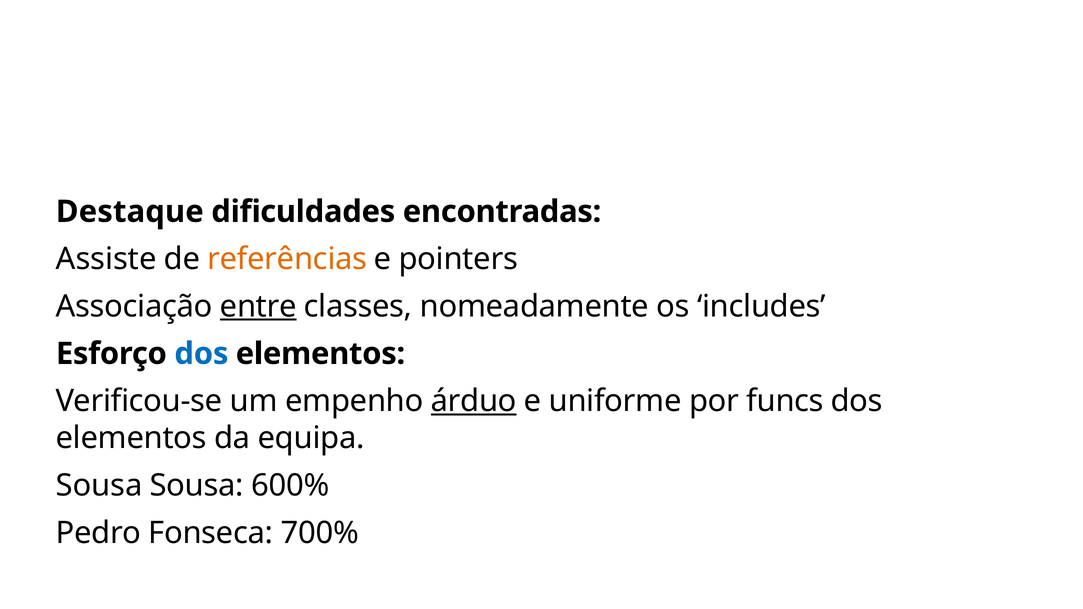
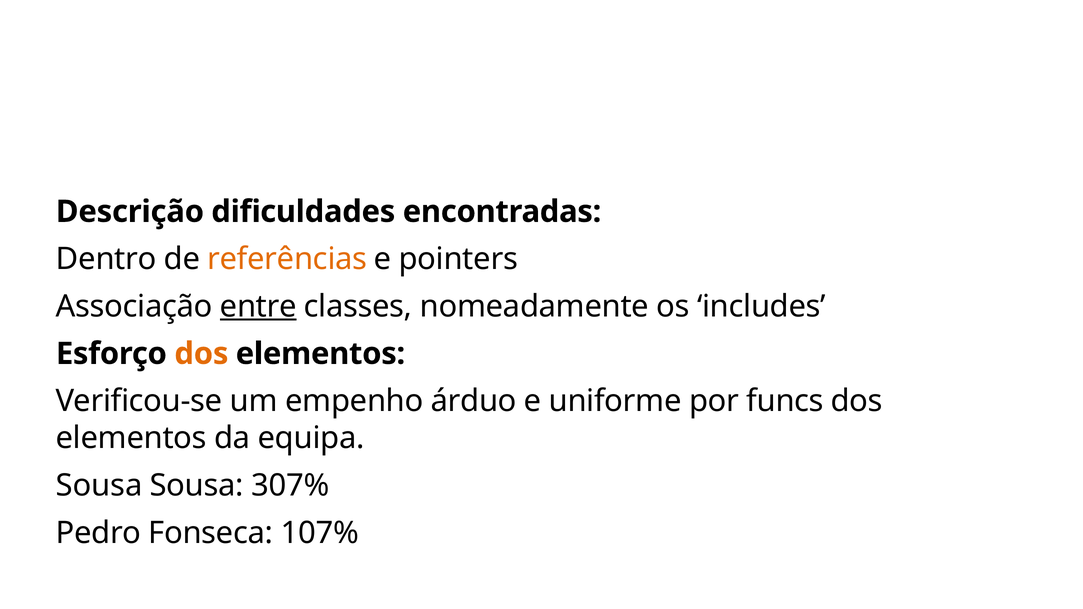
Destaque: Destaque -> Descrição
Assiste: Assiste -> Dentro
dos at (201, 354) colour: blue -> orange
árduo underline: present -> none
600%: 600% -> 307%
700%: 700% -> 107%
